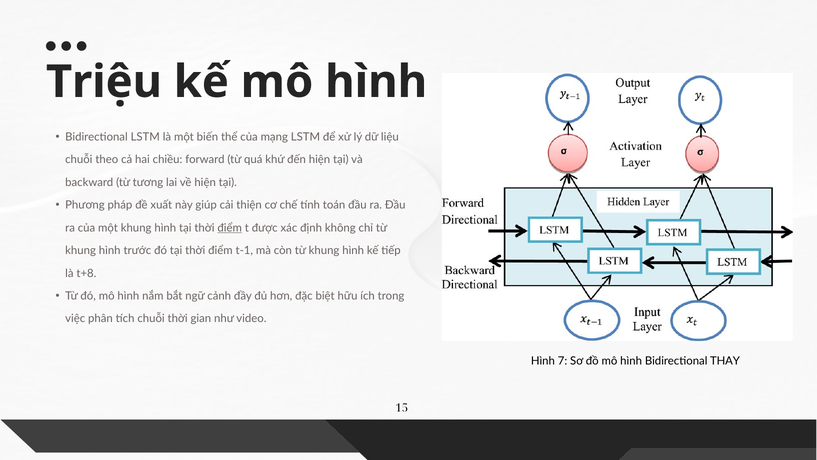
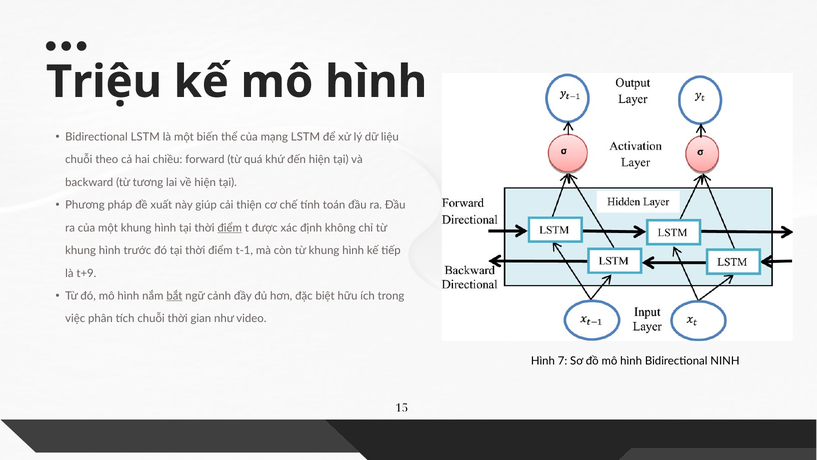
t+8: t+8 -> t+9
bắt underline: none -> present
THAY: THAY -> NINH
